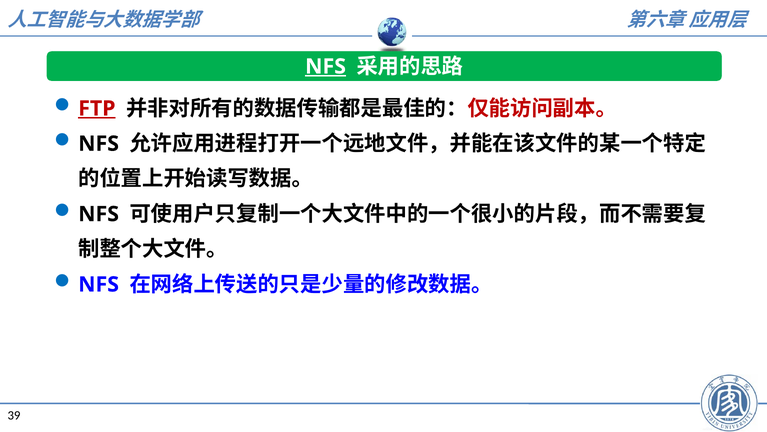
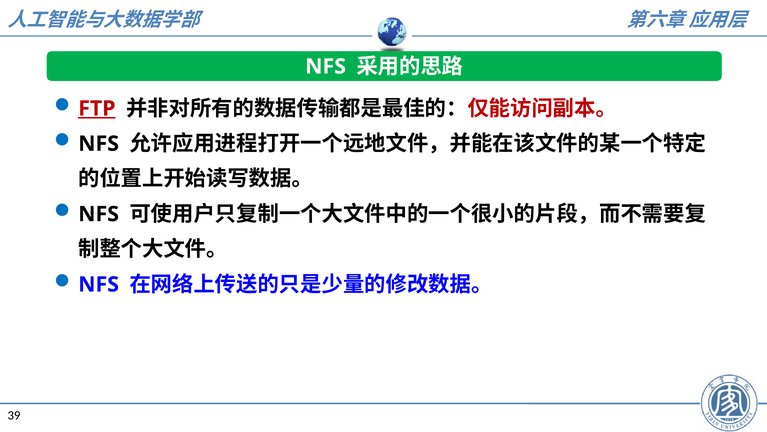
NFS at (326, 66) underline: present -> none
